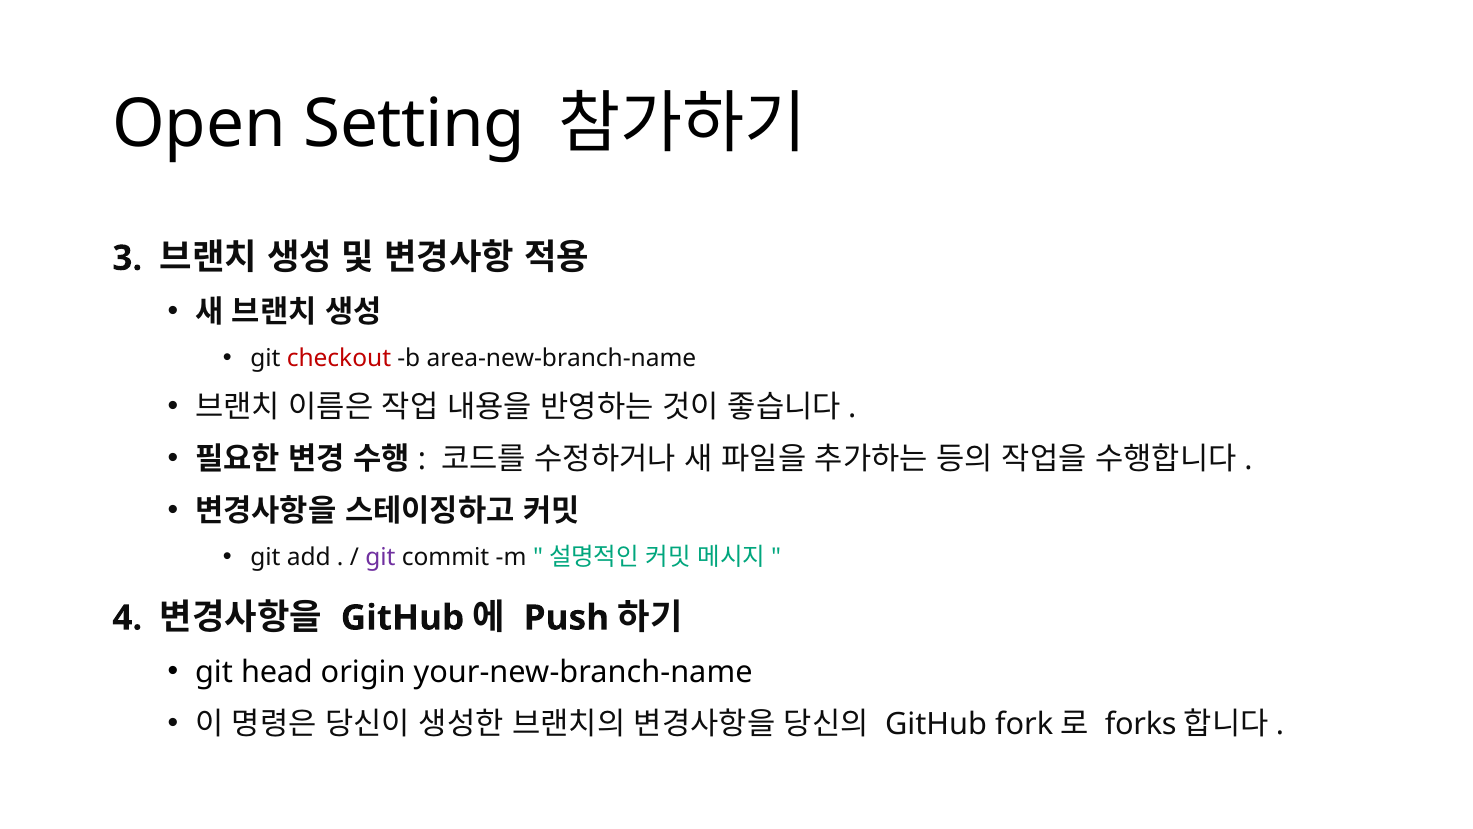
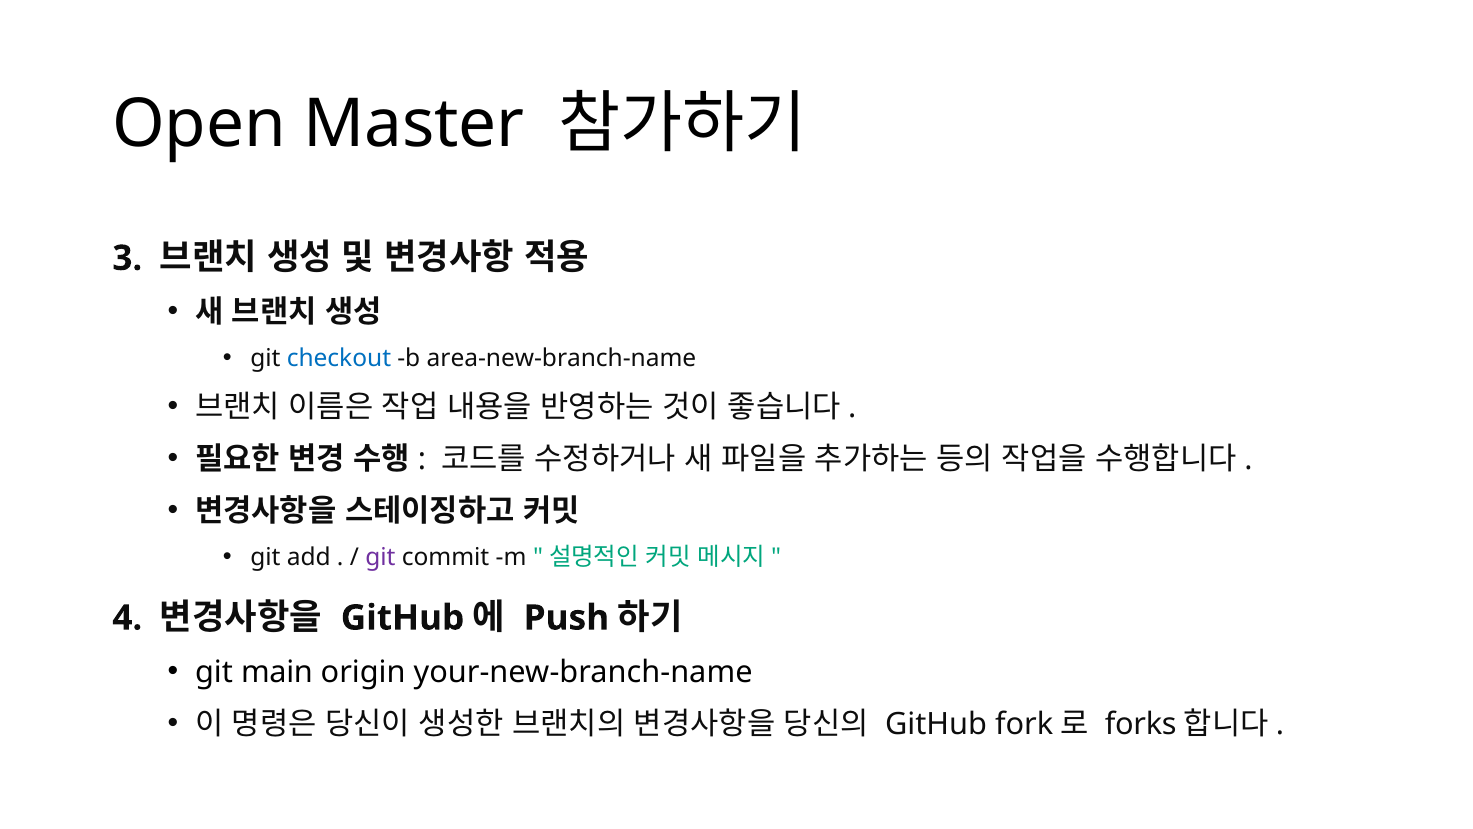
Setting: Setting -> Master
checkout colour: red -> blue
head: head -> main
